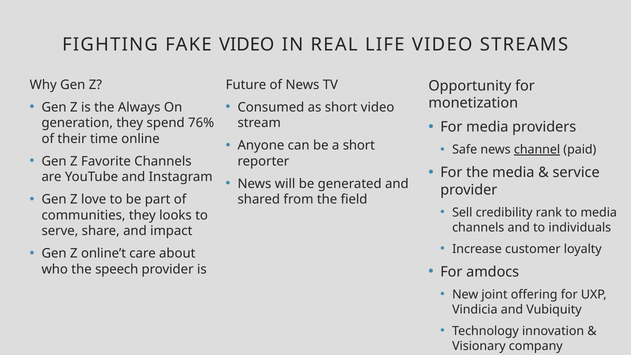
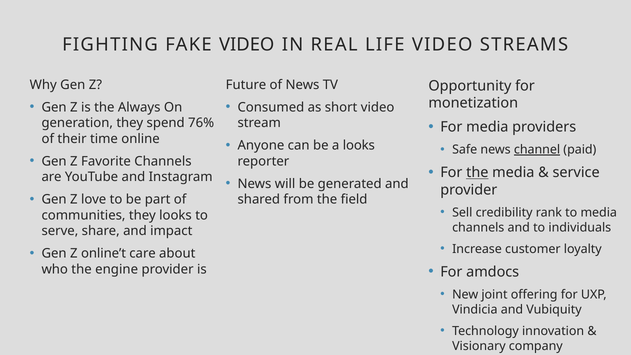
a short: short -> looks
the at (477, 172) underline: none -> present
speech: speech -> engine
